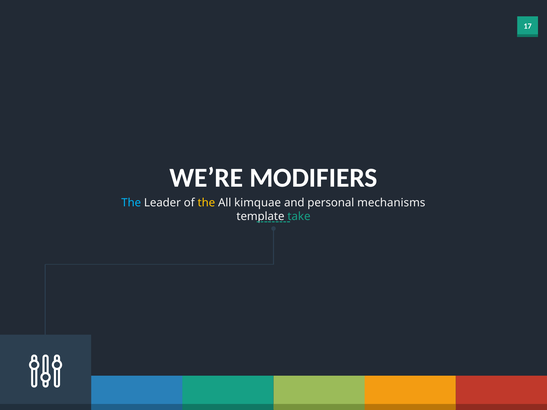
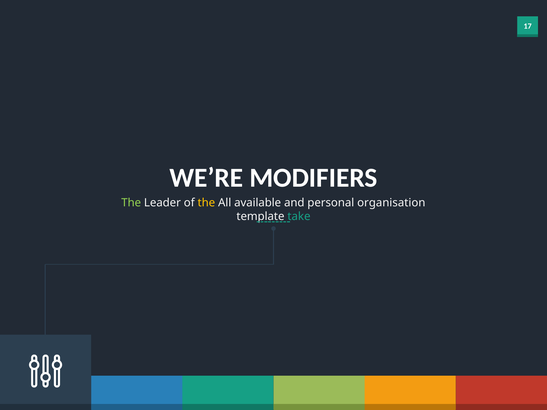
The at (131, 203) colour: light blue -> light green
kimquae: kimquae -> available
mechanisms: mechanisms -> organisation
